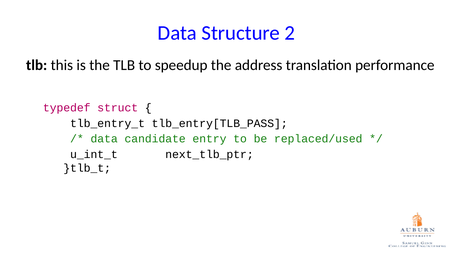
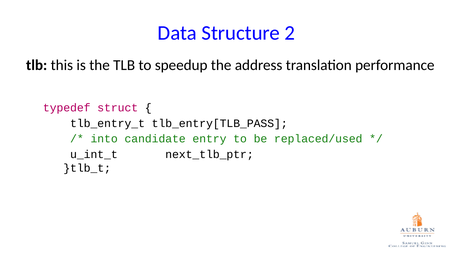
data at (104, 139): data -> into
